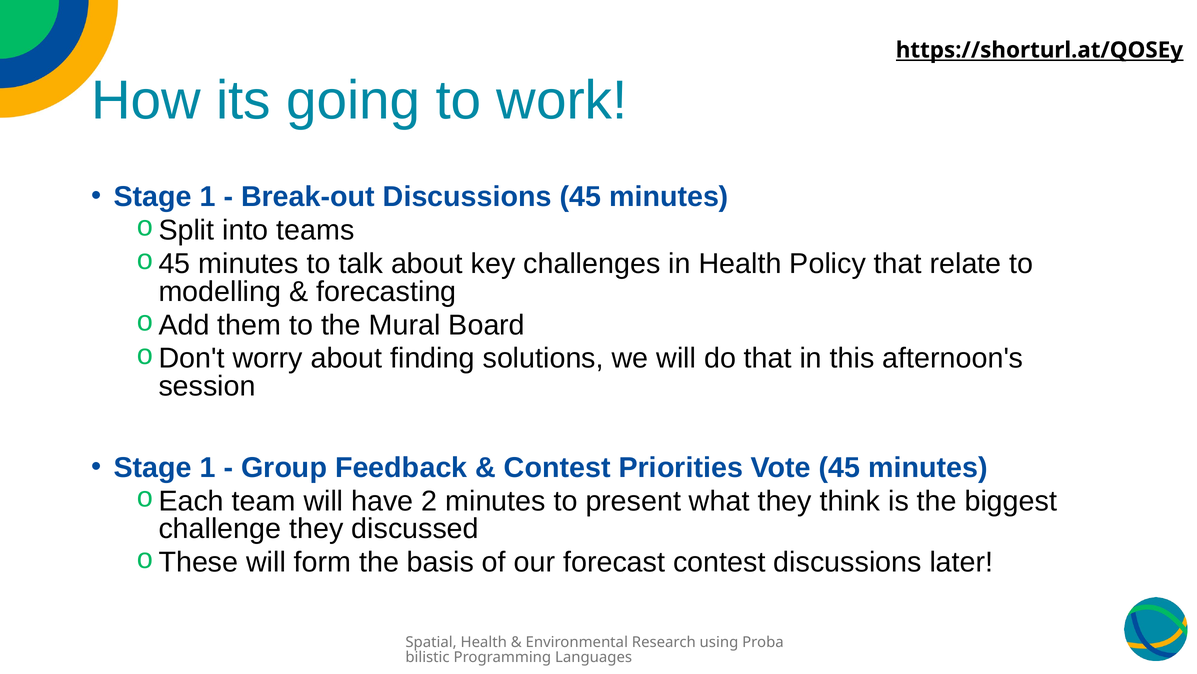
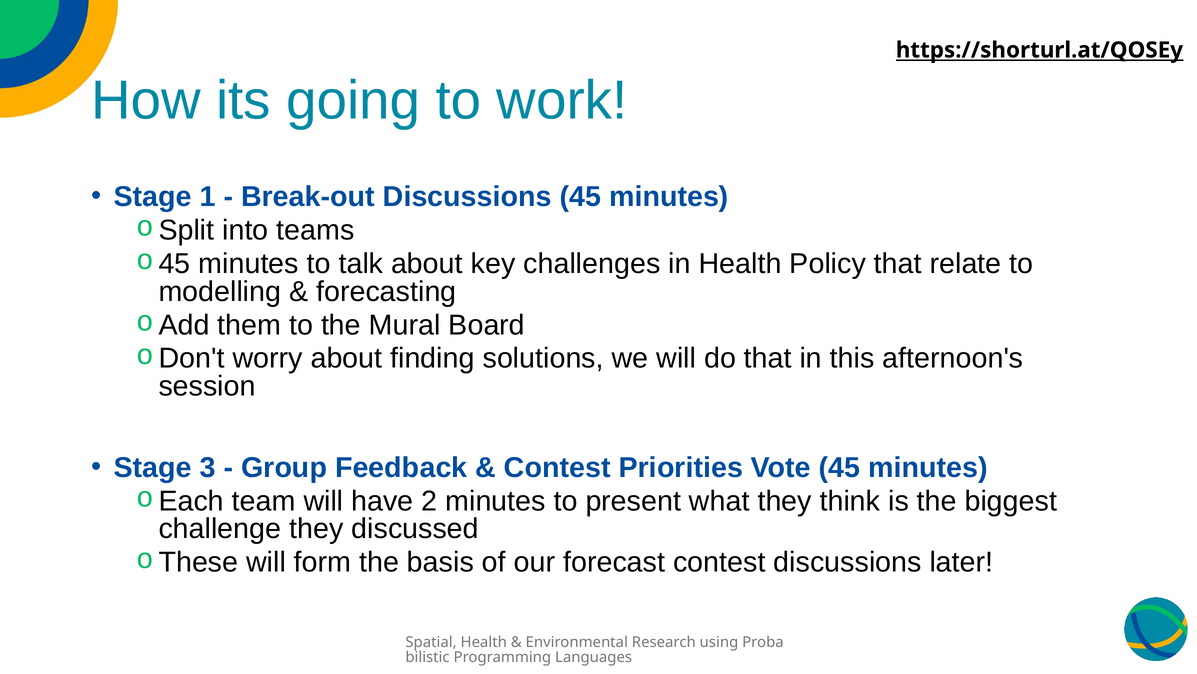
1 at (208, 467): 1 -> 3
